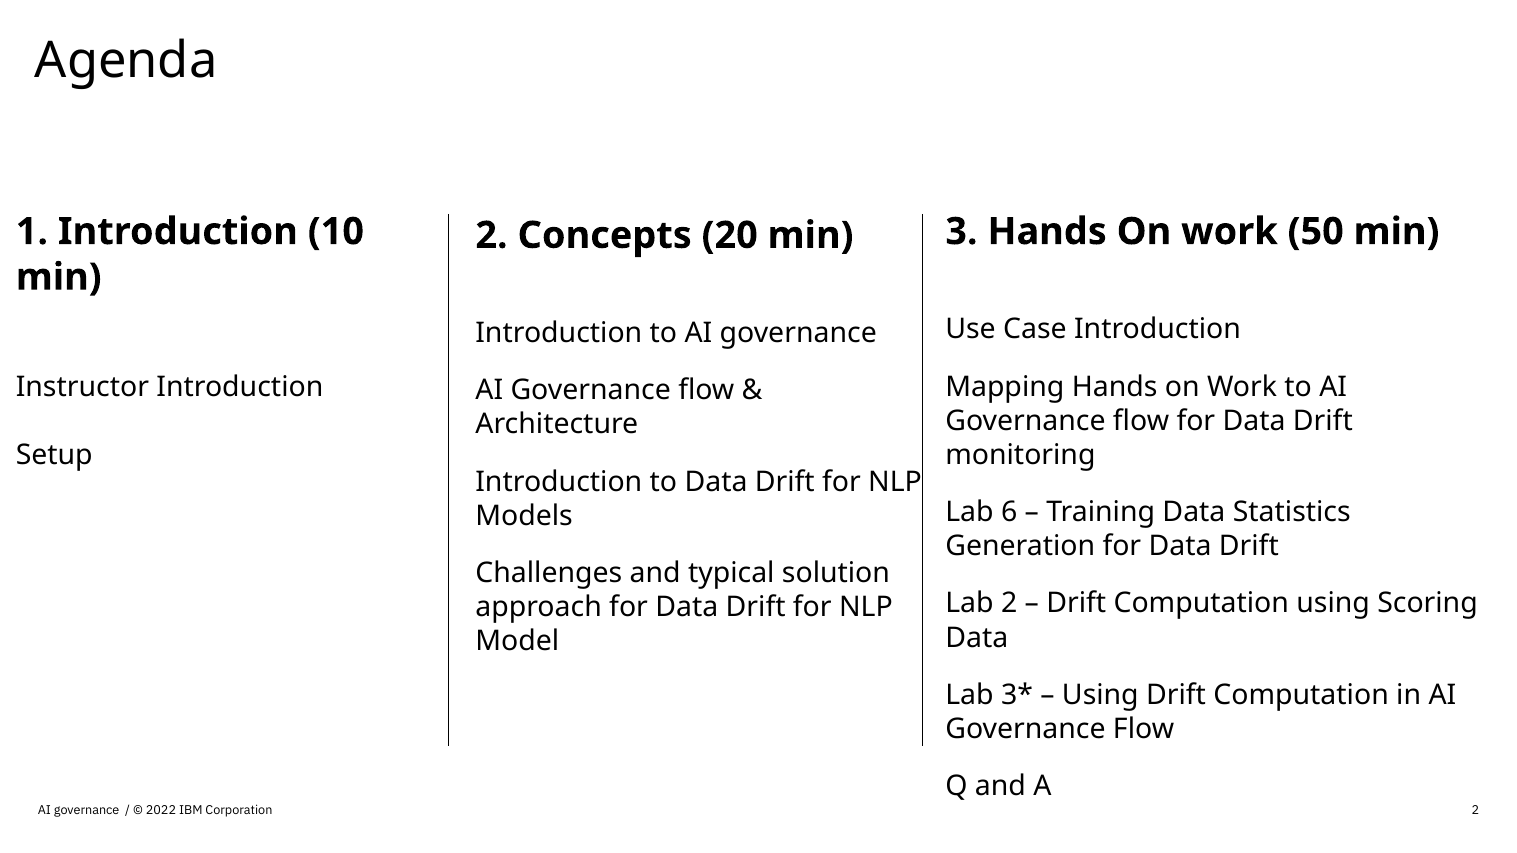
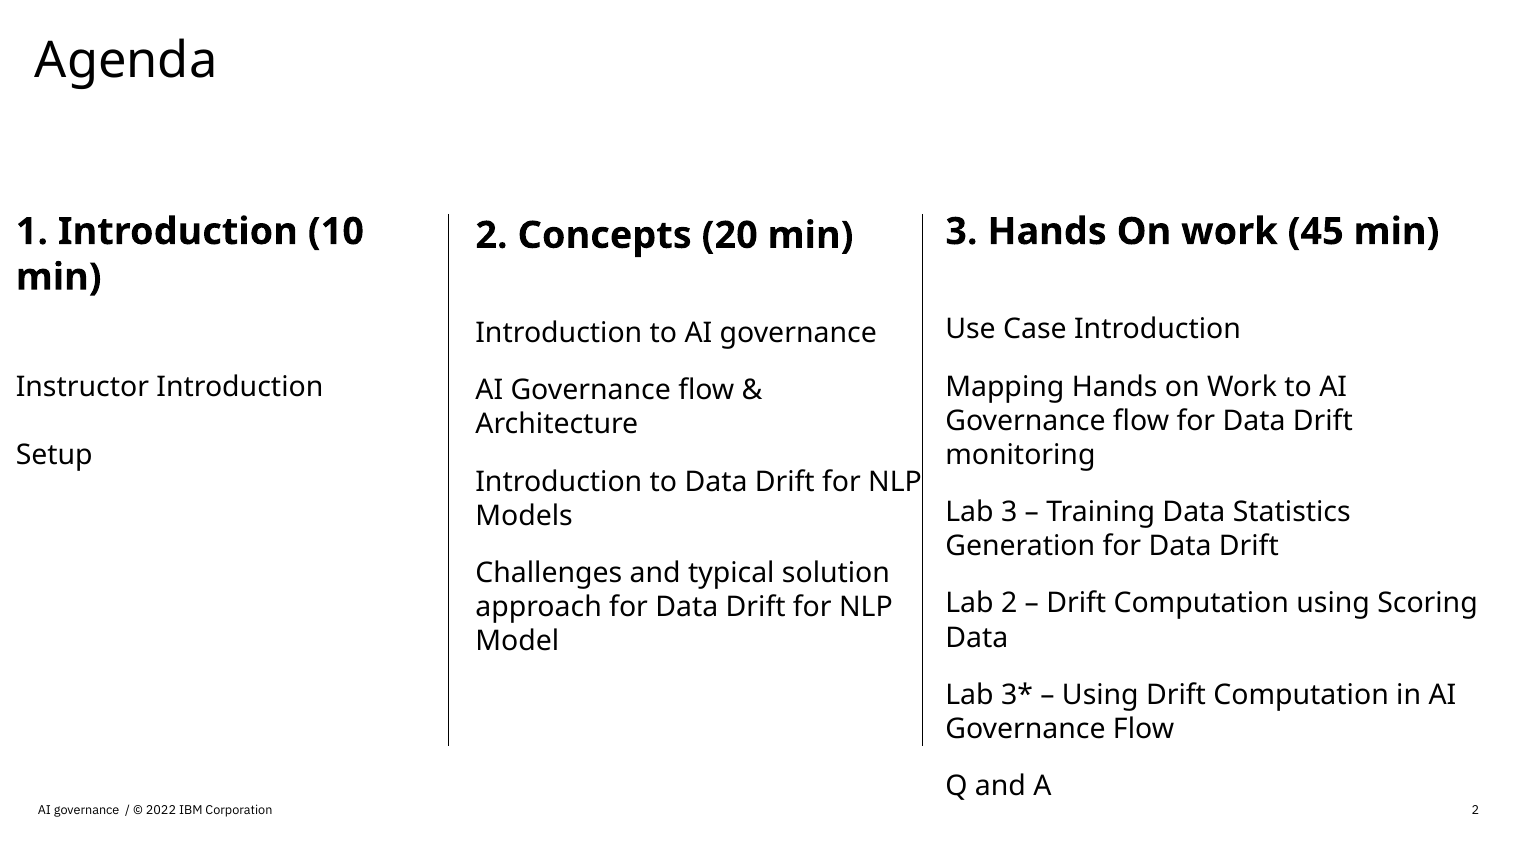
50: 50 -> 45
Lab 6: 6 -> 3
